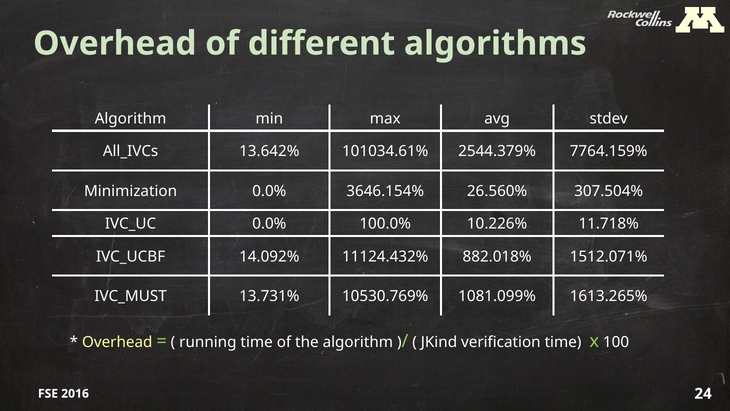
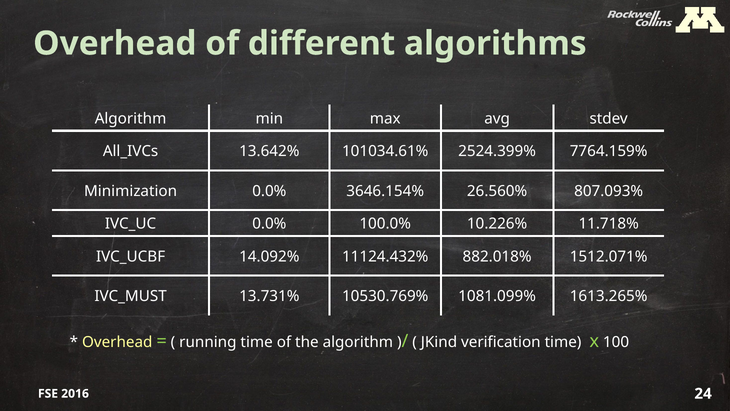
2544.379%: 2544.379% -> 2524.399%
307.504%: 307.504% -> 807.093%
